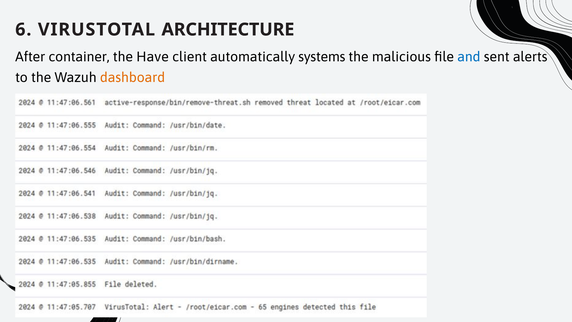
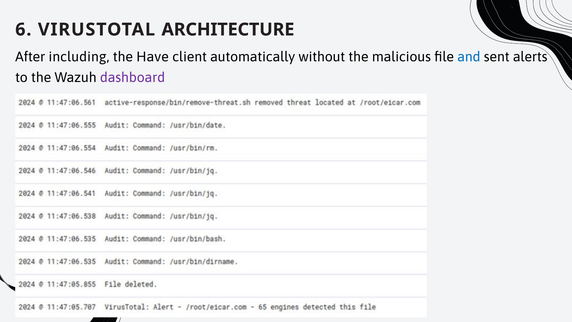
container: container -> including
systems: systems -> without
dashboard colour: orange -> purple
